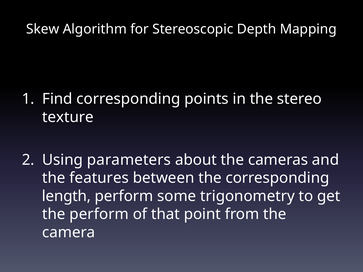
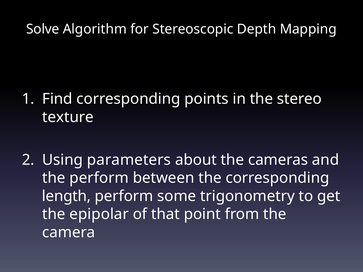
Skew: Skew -> Solve
the features: features -> perform
the perform: perform -> epipolar
